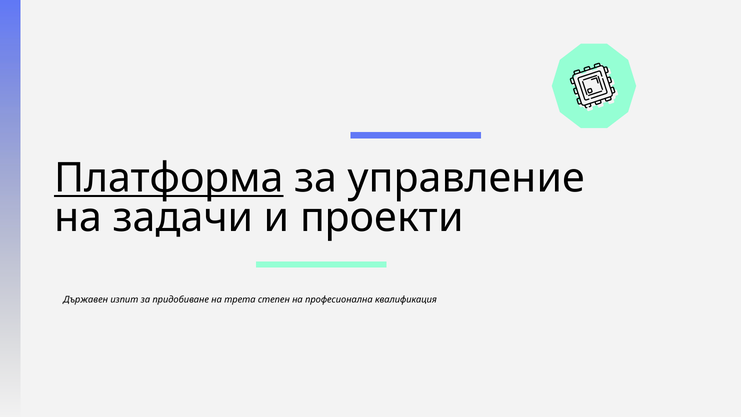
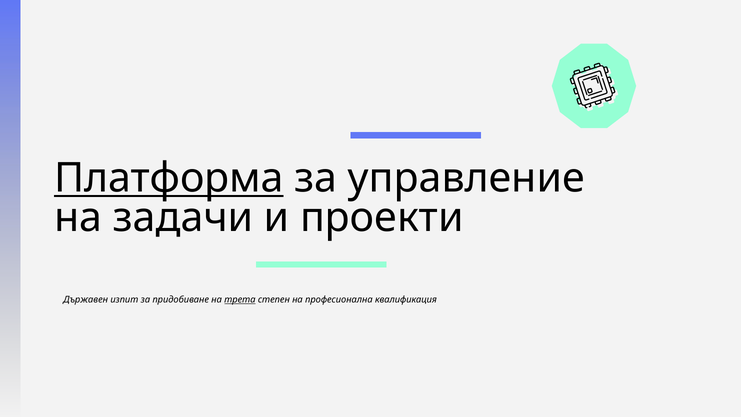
трета underline: none -> present
